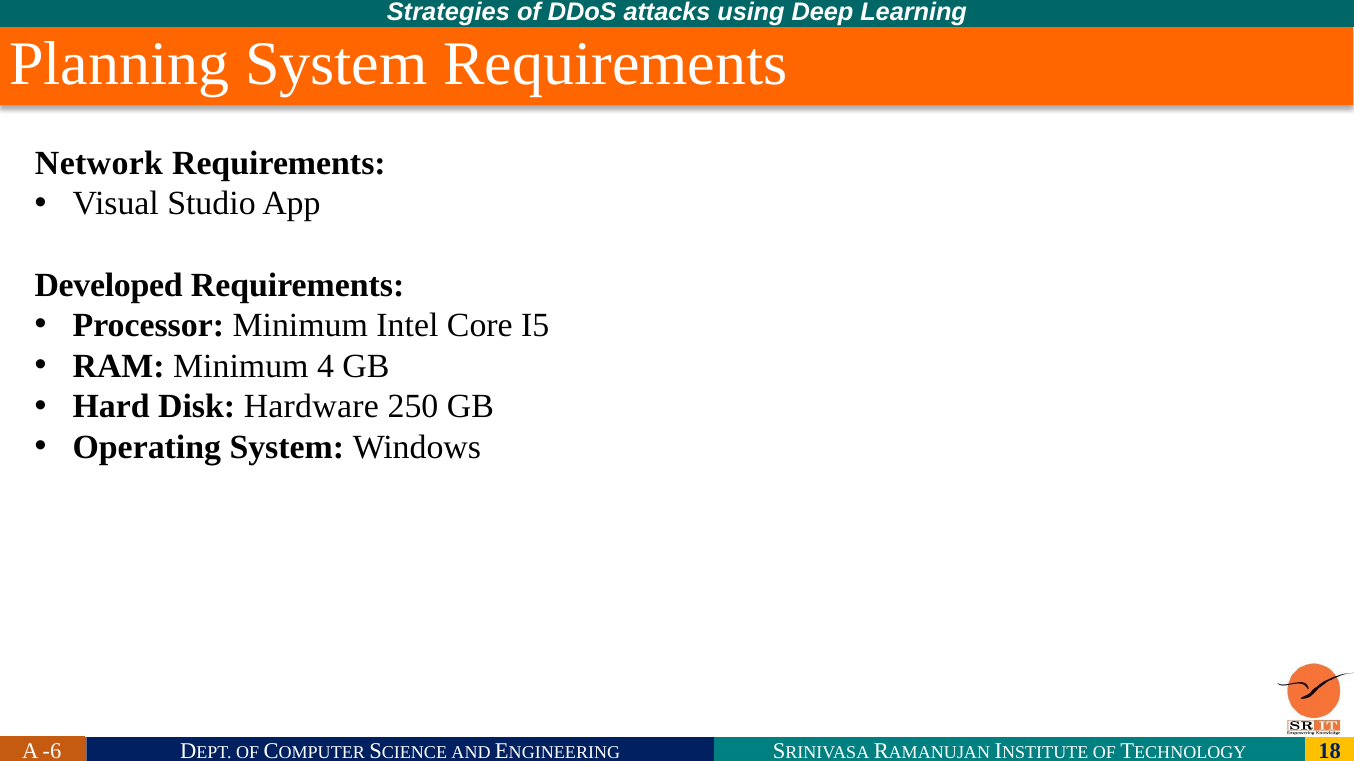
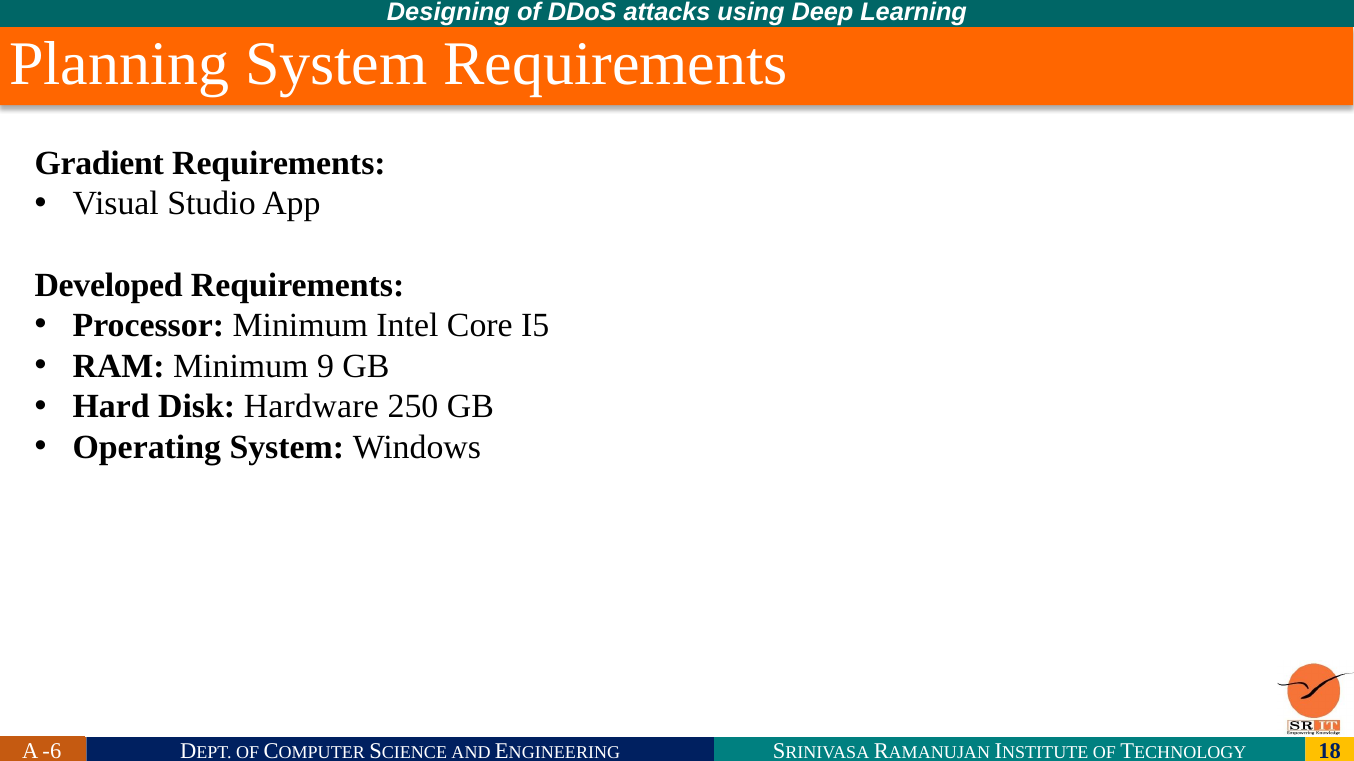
Strategies: Strategies -> Designing
Network: Network -> Gradient
4: 4 -> 9
